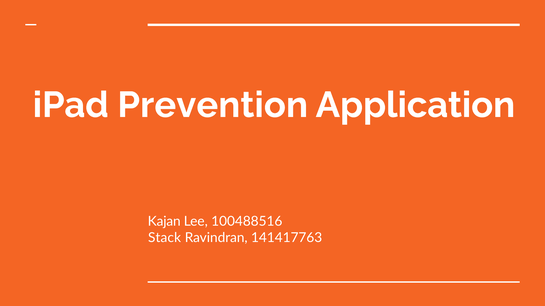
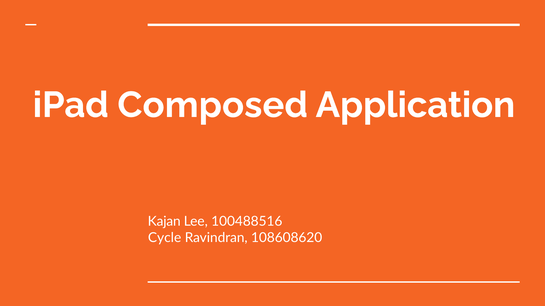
Prevention: Prevention -> Composed
Stack: Stack -> Cycle
141417763: 141417763 -> 108608620
